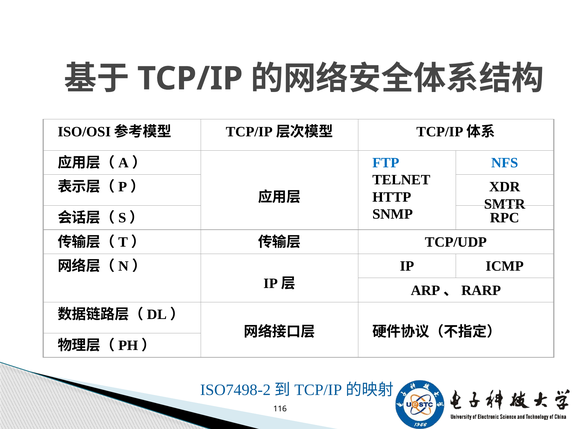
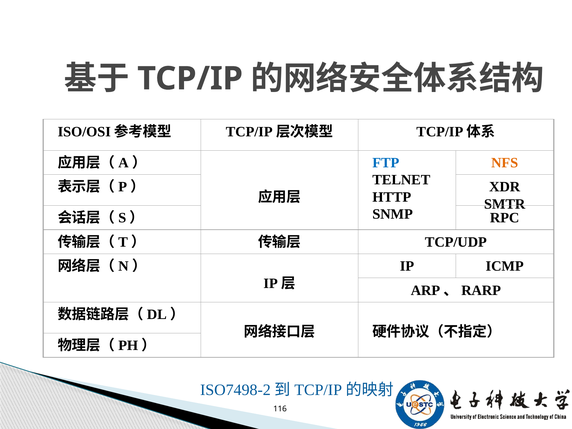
NFS colour: blue -> orange
